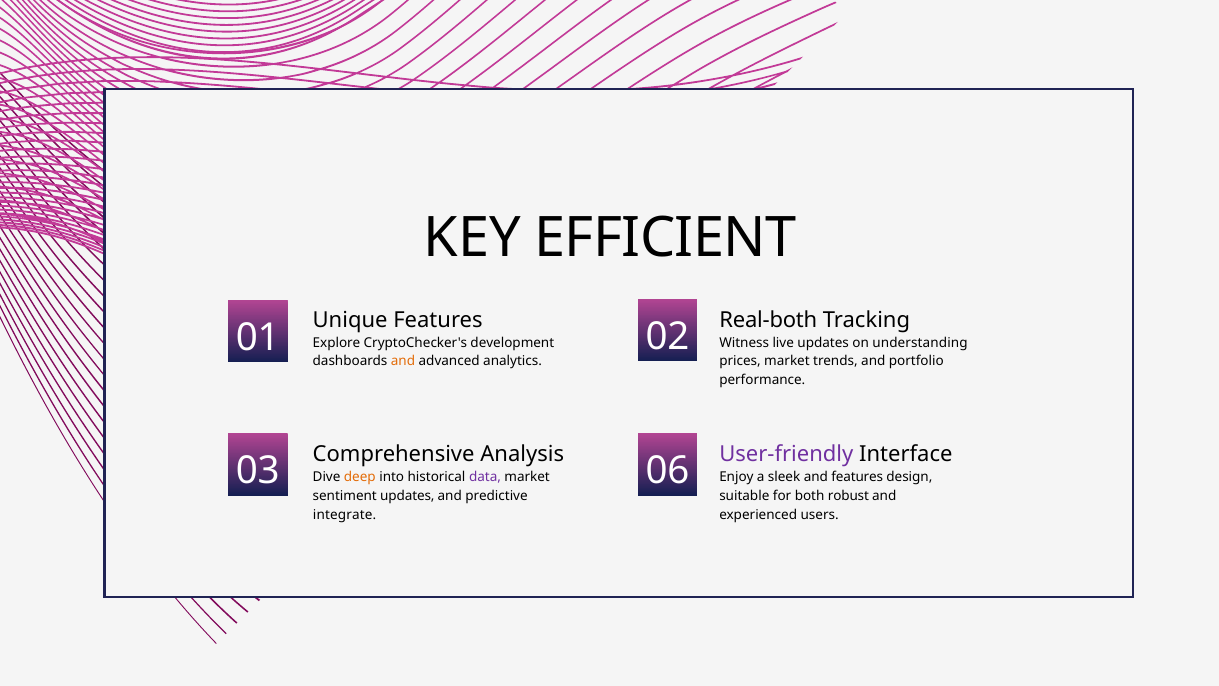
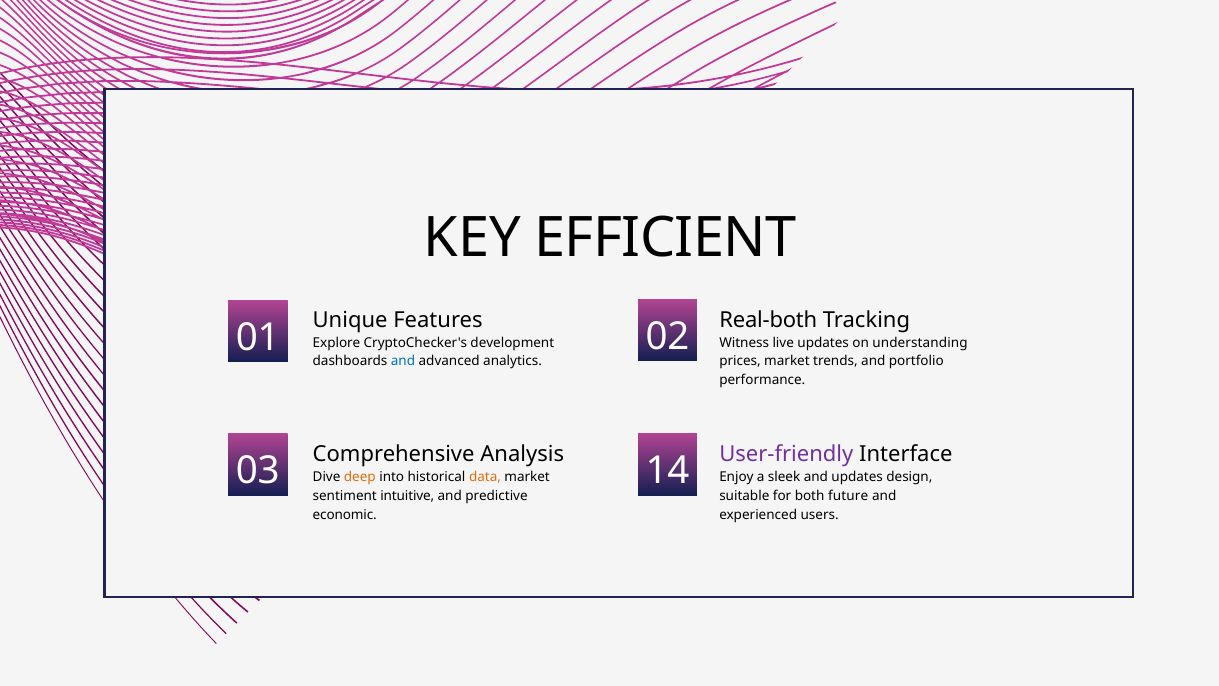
and at (403, 361) colour: orange -> blue
06: 06 -> 14
data colour: purple -> orange
and features: features -> updates
sentiment updates: updates -> intuitive
robust: robust -> future
integrate: integrate -> economic
